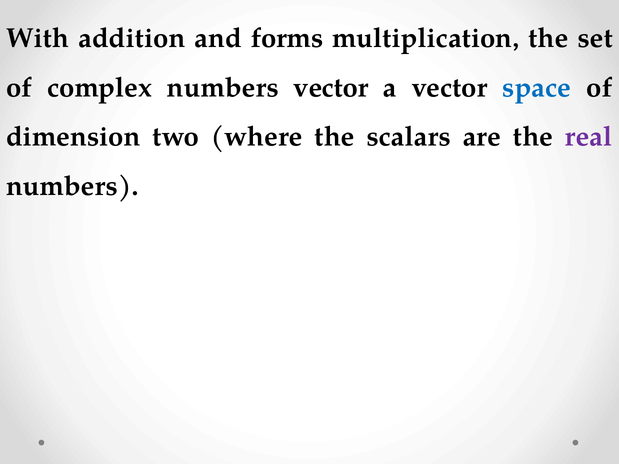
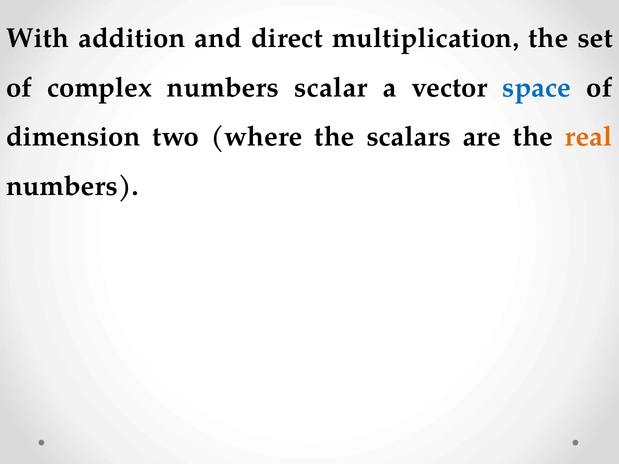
forms: forms -> direct
numbers vector: vector -> scalar
real colour: purple -> orange
